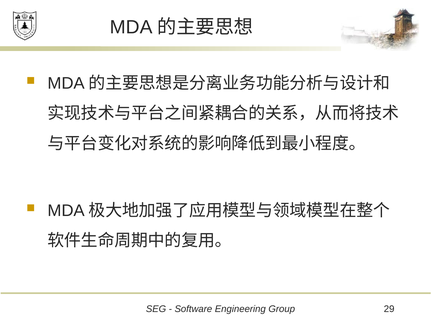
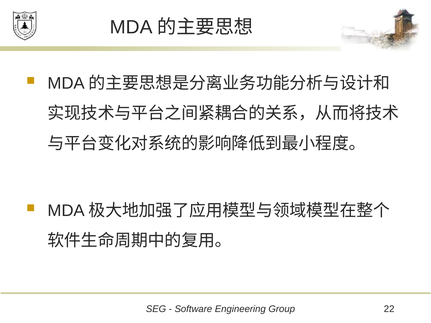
29: 29 -> 22
